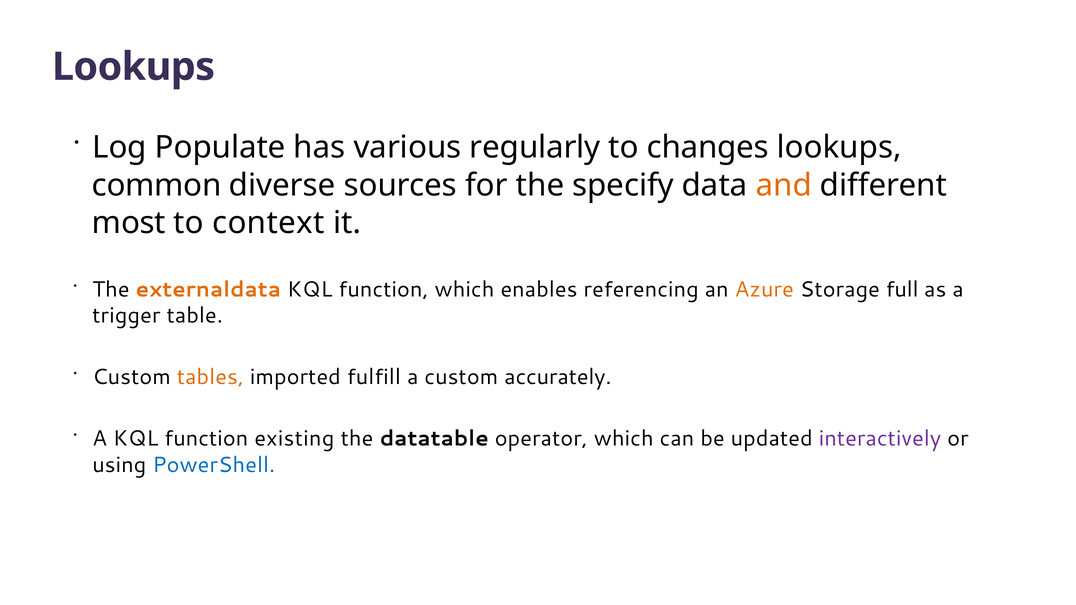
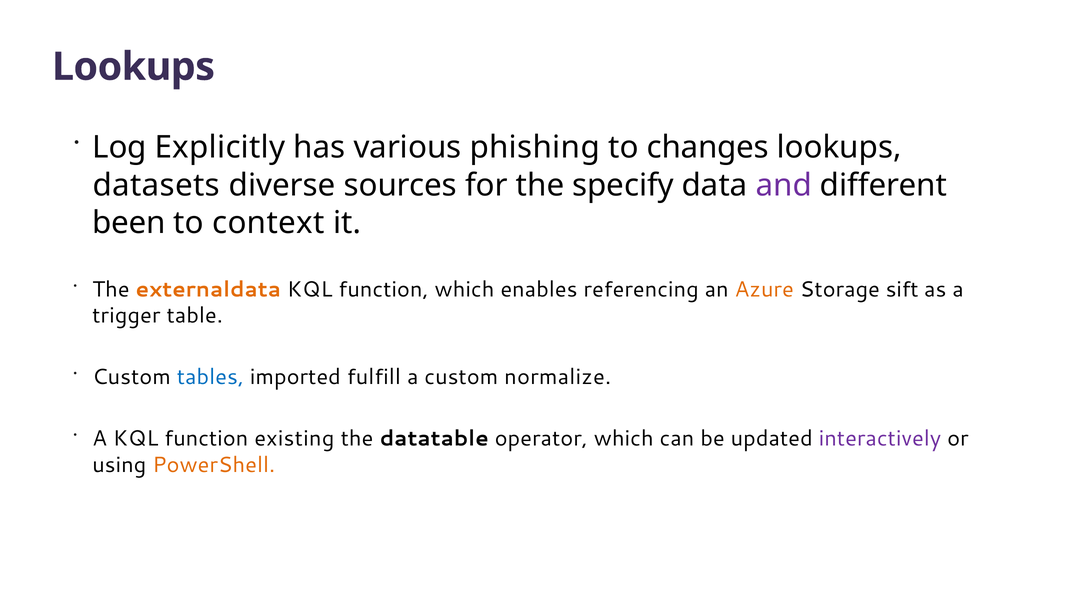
Populate: Populate -> Explicitly
regularly: regularly -> phishing
common: common -> datasets
and colour: orange -> purple
most: most -> been
full: full -> sift
tables colour: orange -> blue
accurately: accurately -> normalize
PowerShell colour: blue -> orange
